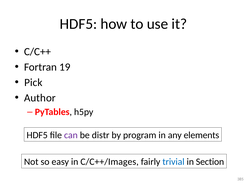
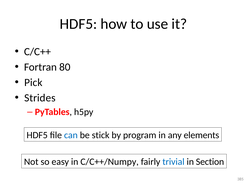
19: 19 -> 80
Author: Author -> Strides
can colour: purple -> blue
distr: distr -> stick
C/C++/Images: C/C++/Images -> C/C++/Numpy
